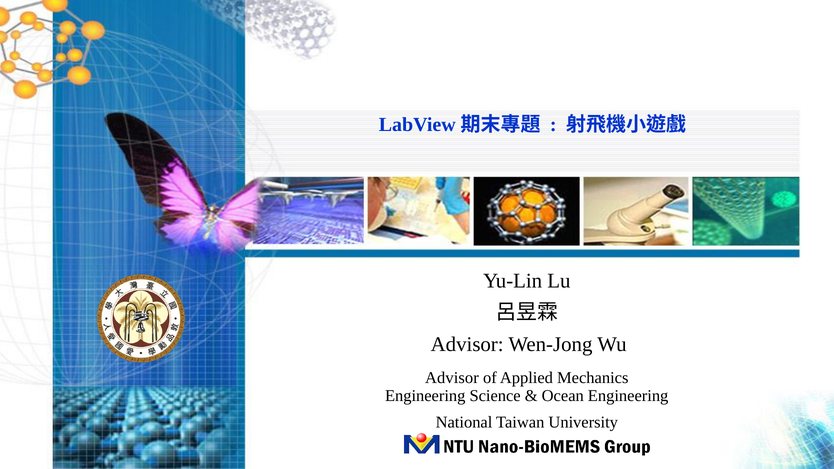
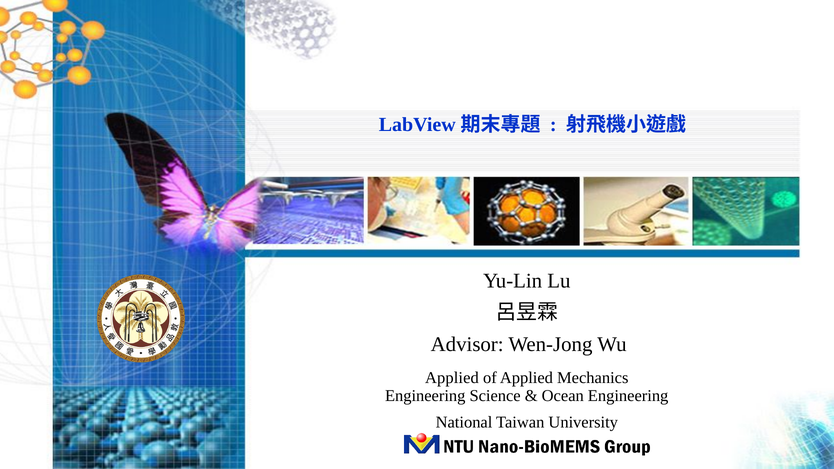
Advisor at (452, 378): Advisor -> Applied
